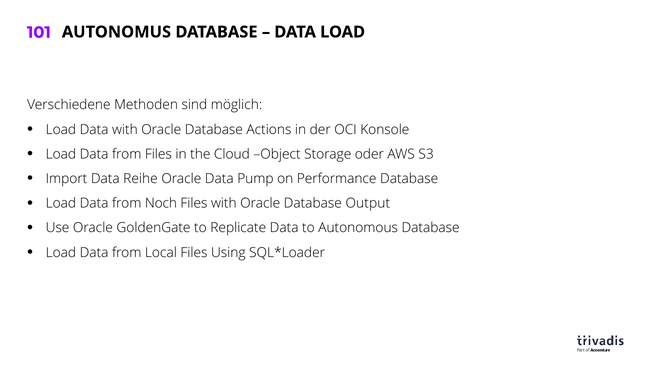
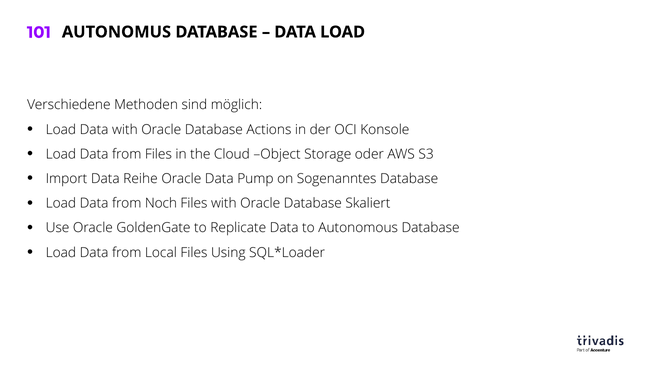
Performance: Performance -> Sogenanntes
Output: Output -> Skaliert
